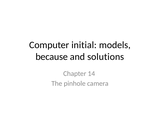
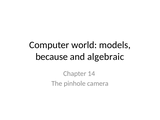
initial: initial -> world
solutions: solutions -> algebraic
